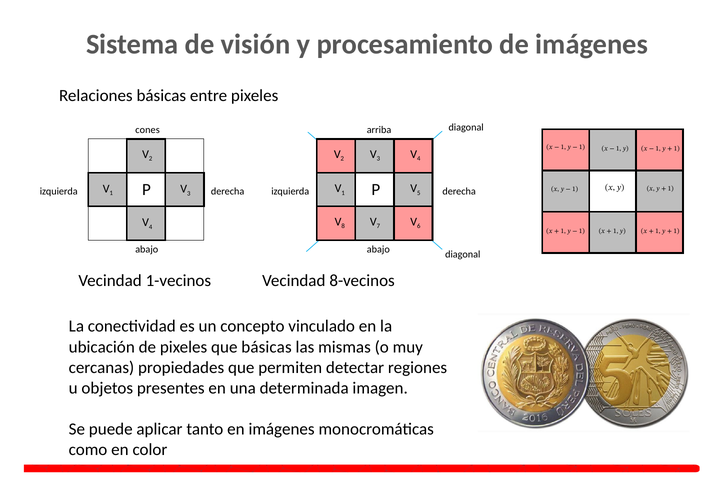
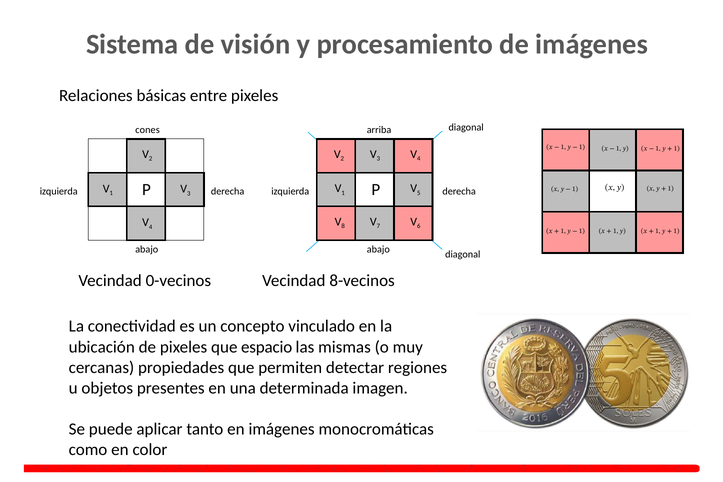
1-vecinos: 1-vecinos -> 0-vecinos
que básicas: básicas -> espacio
